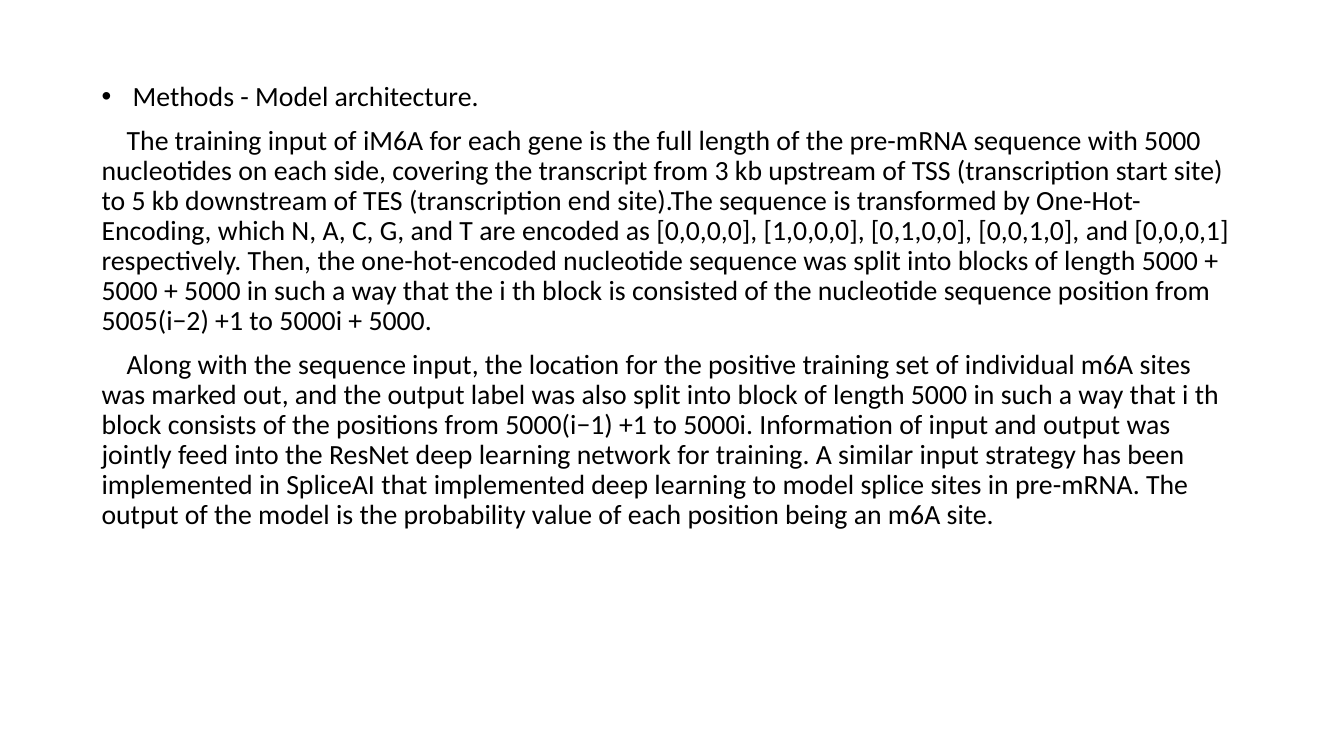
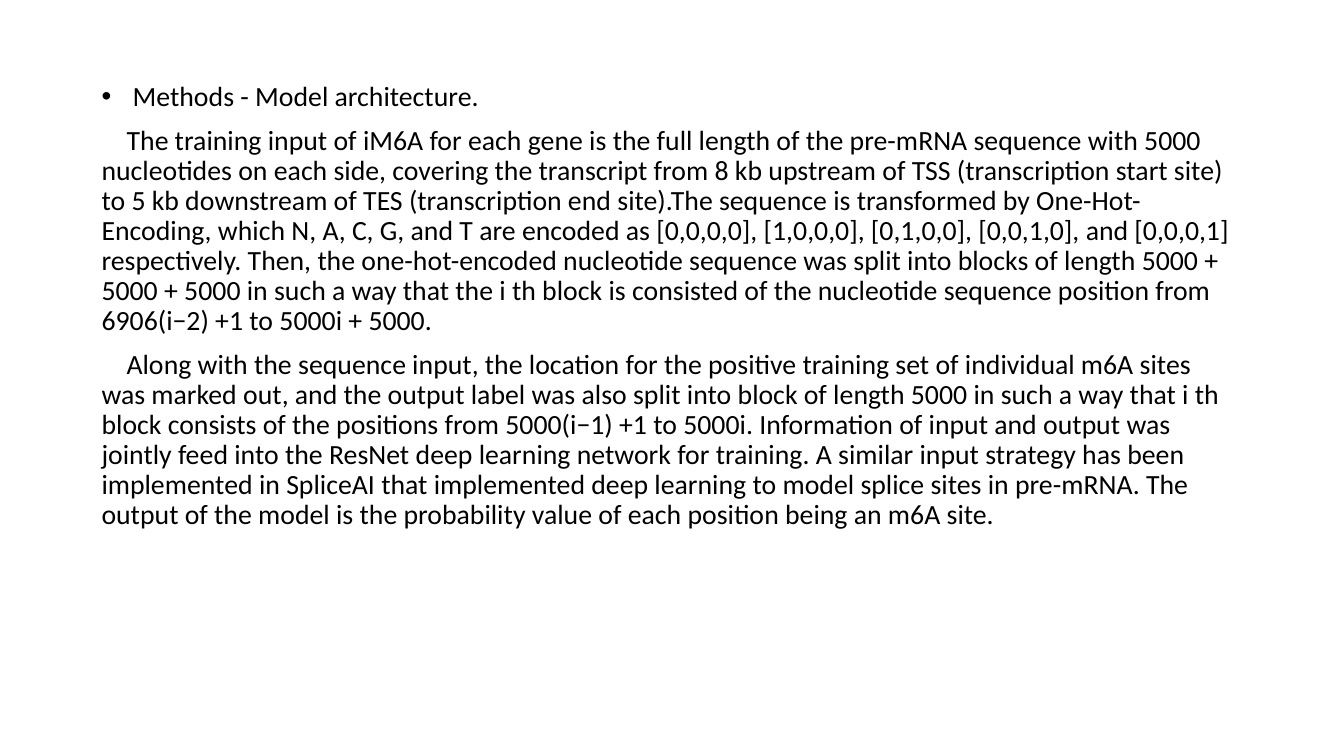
3: 3 -> 8
5005(i−2: 5005(i−2 -> 6906(i−2
